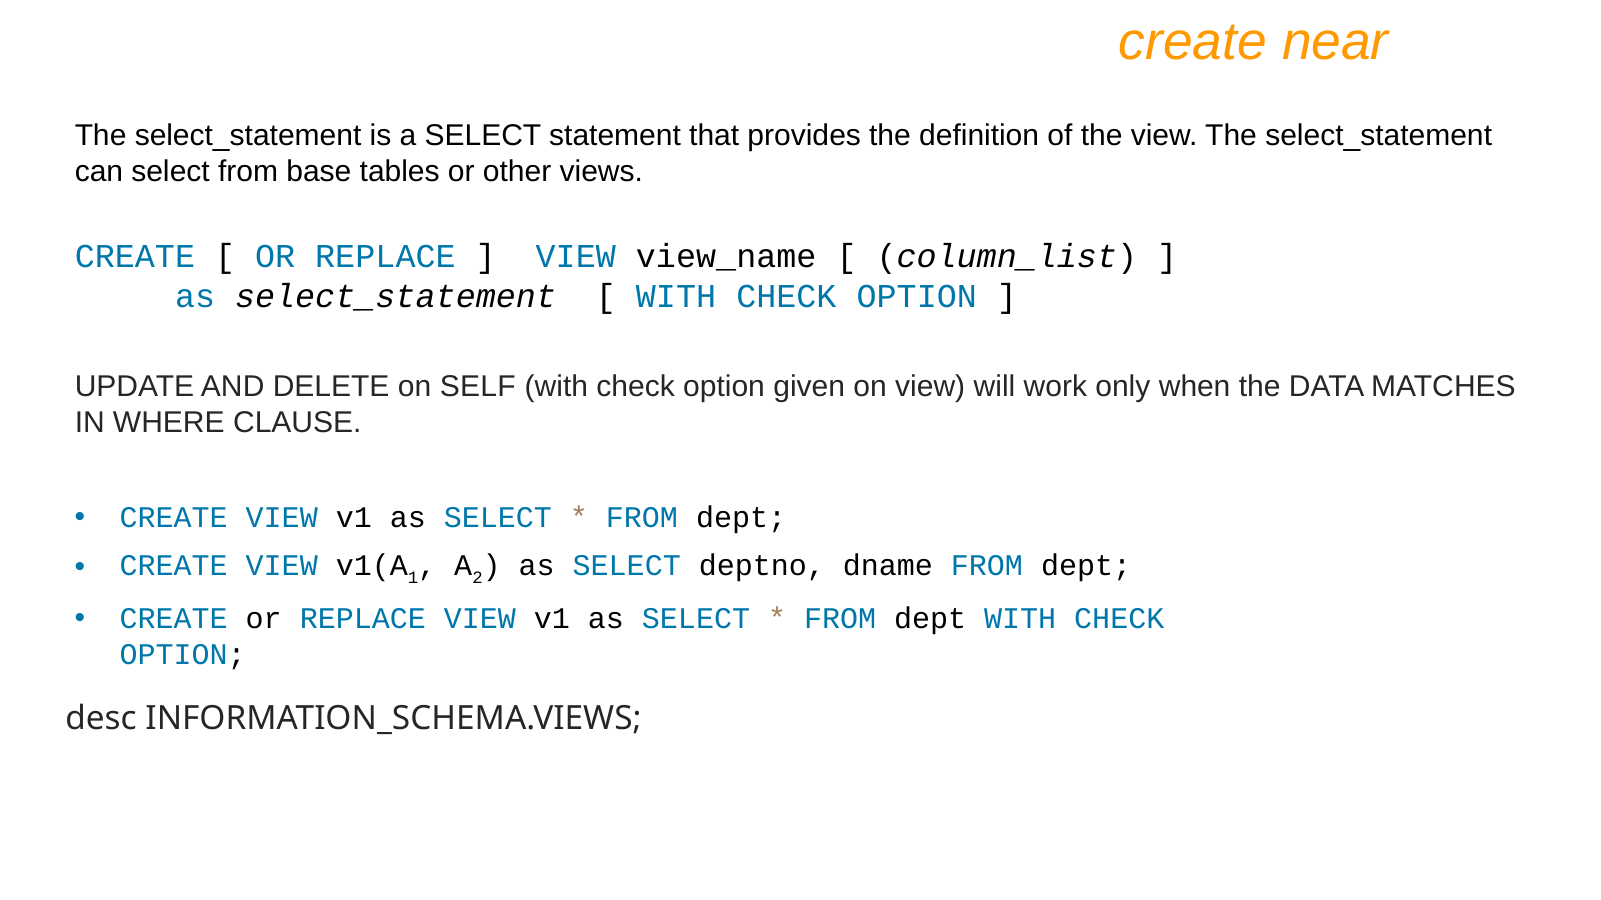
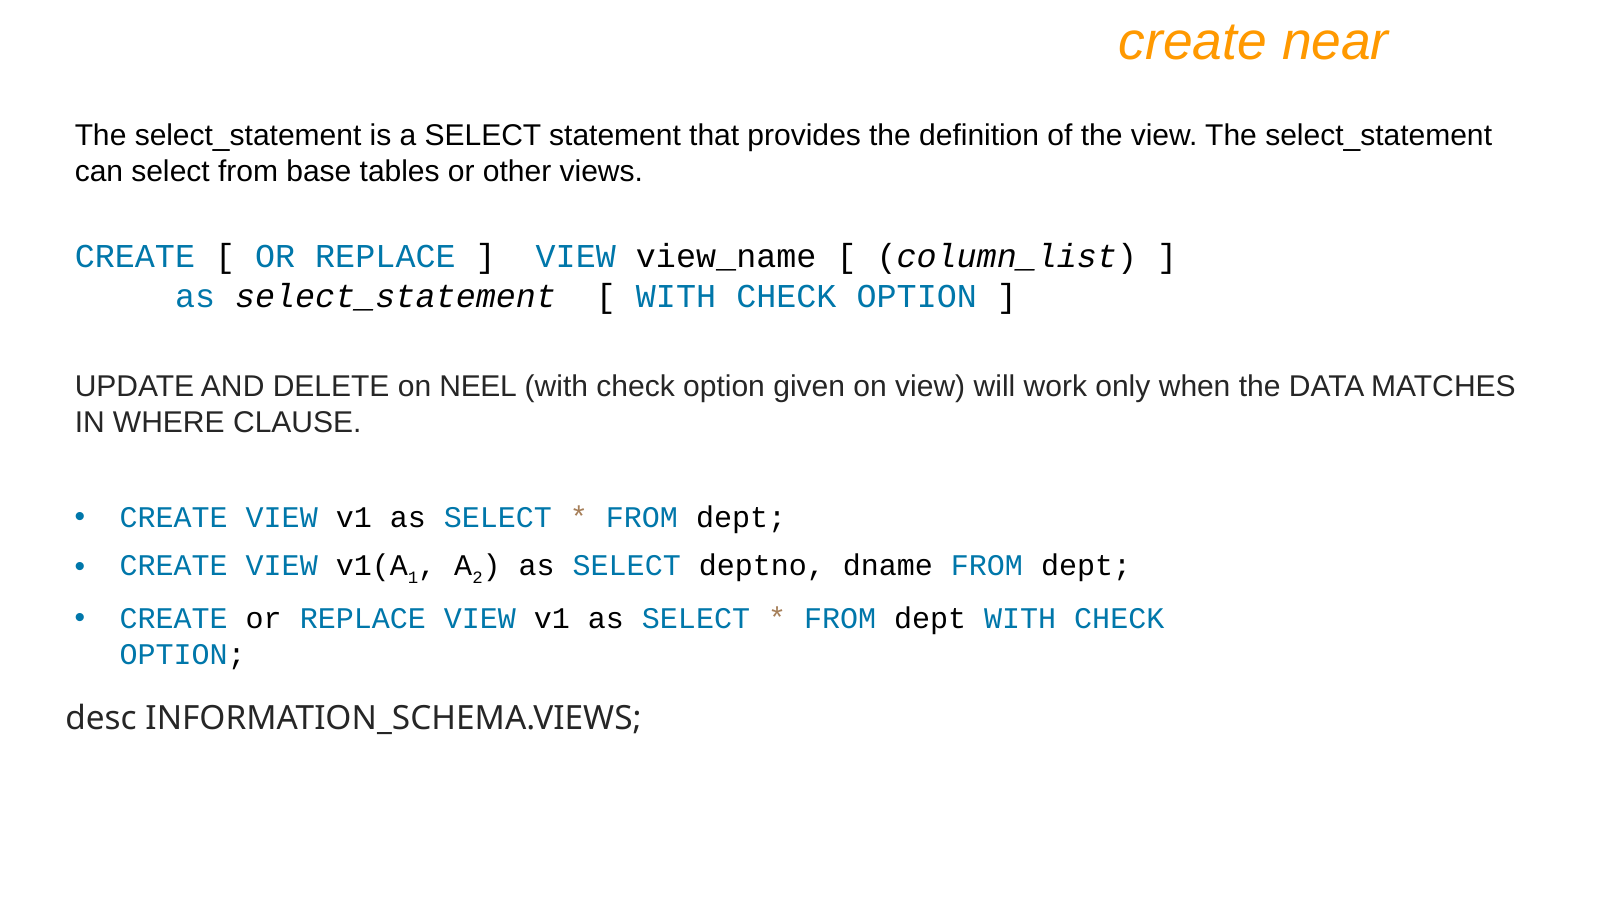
SELF: SELF -> NEEL
